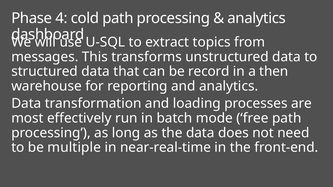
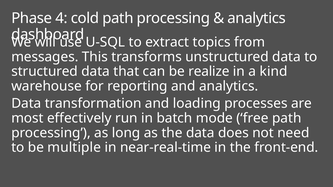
record: record -> realize
then: then -> kind
